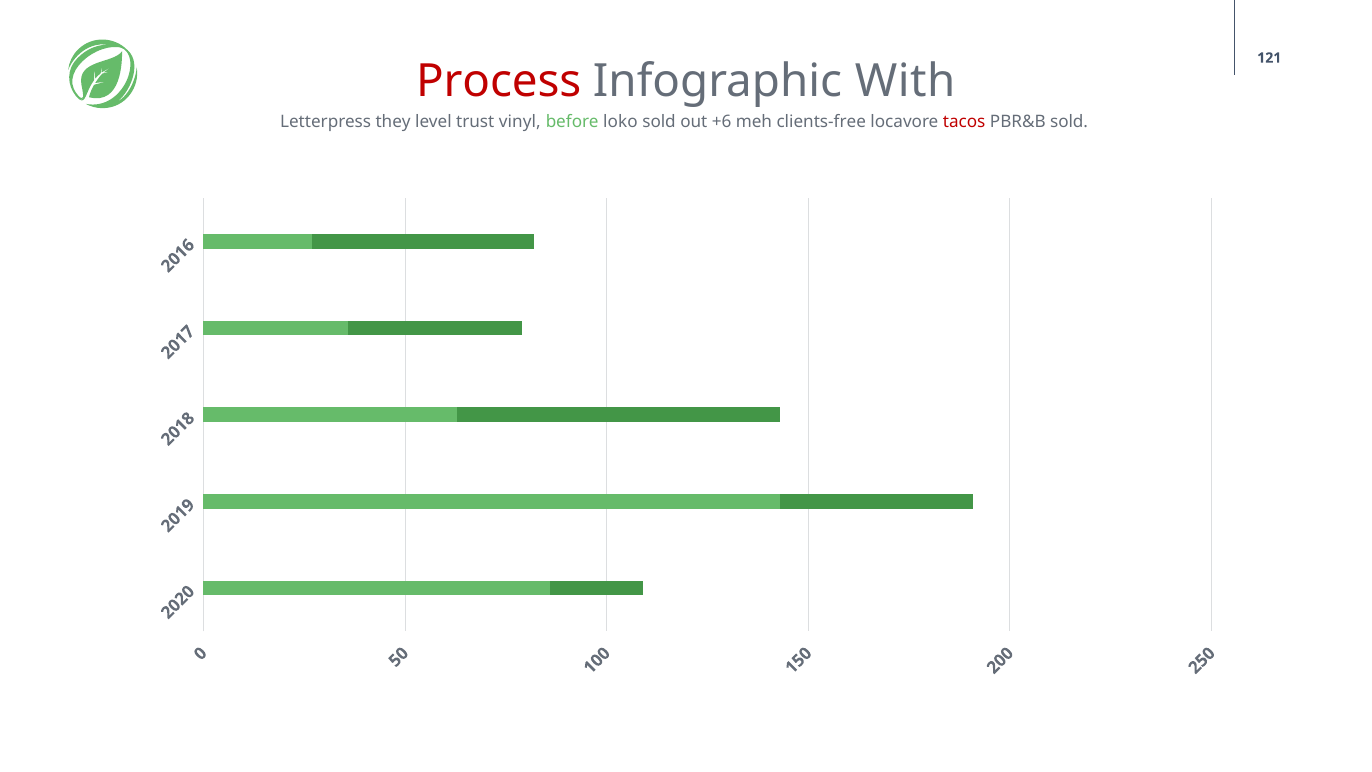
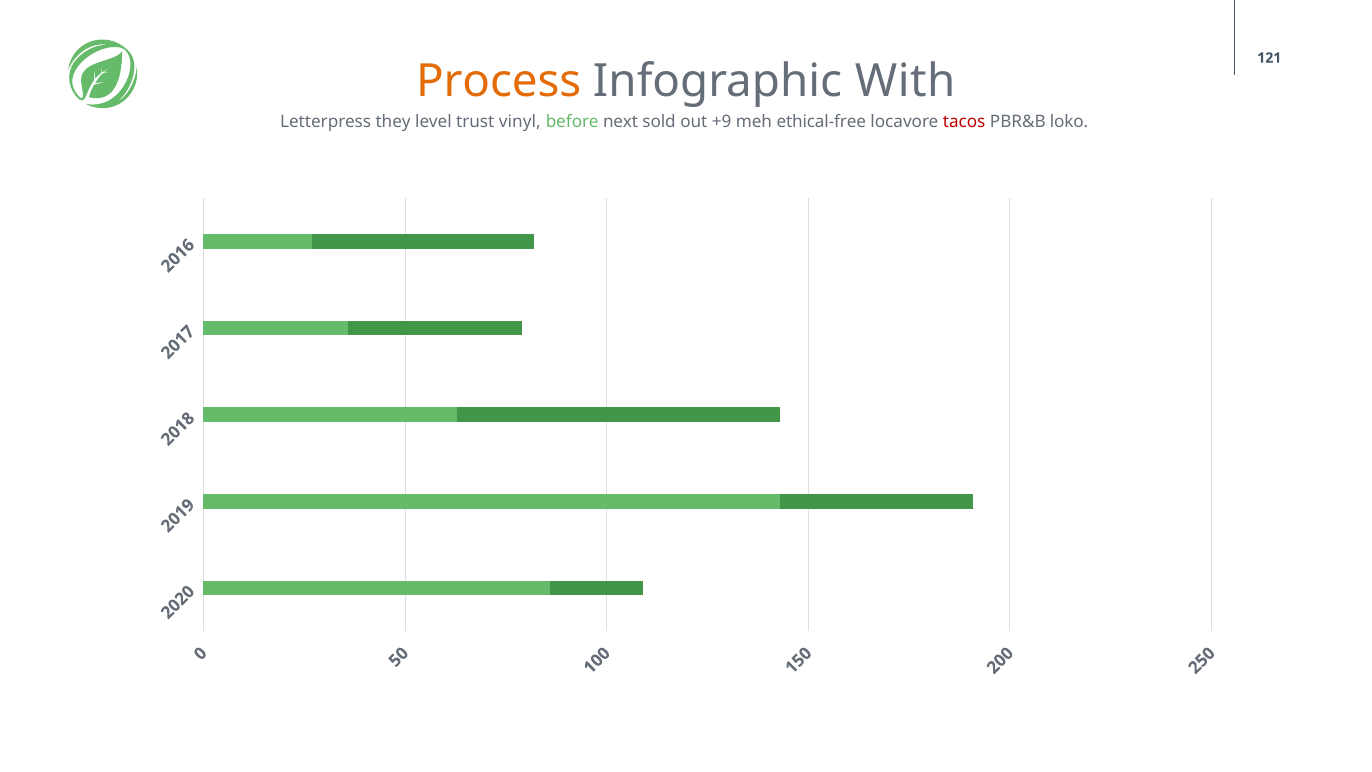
Process colour: red -> orange
loko: loko -> next
+6: +6 -> +9
clients-free: clients-free -> ethical-free
PBR&B sold: sold -> loko
